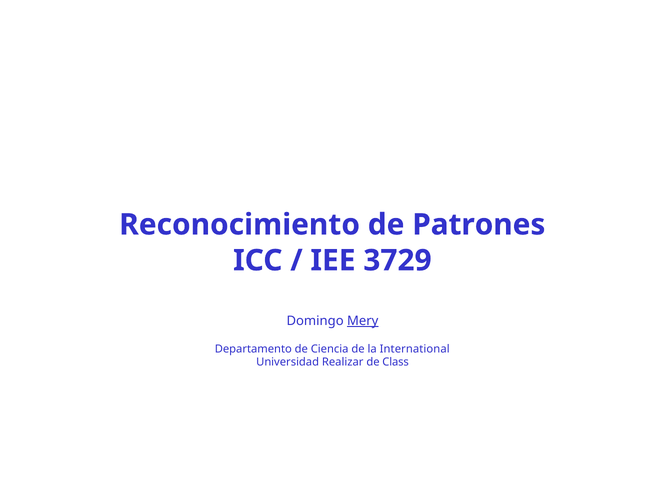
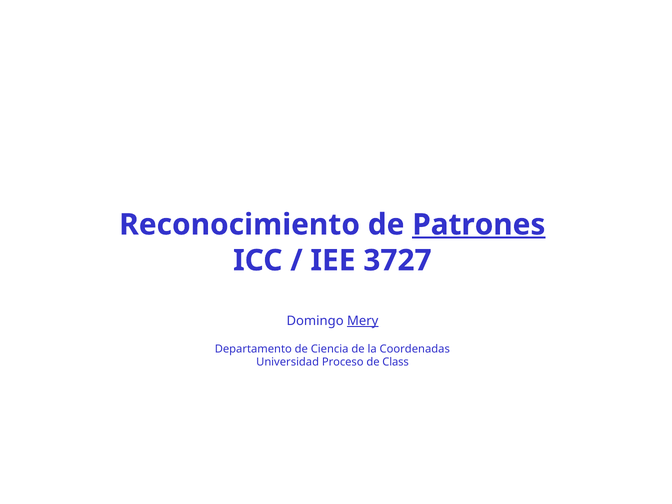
Patrones underline: none -> present
3729: 3729 -> 3727
International: International -> Coordenadas
Realizar: Realizar -> Proceso
